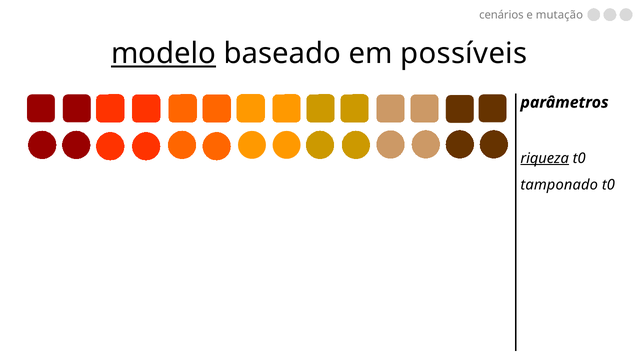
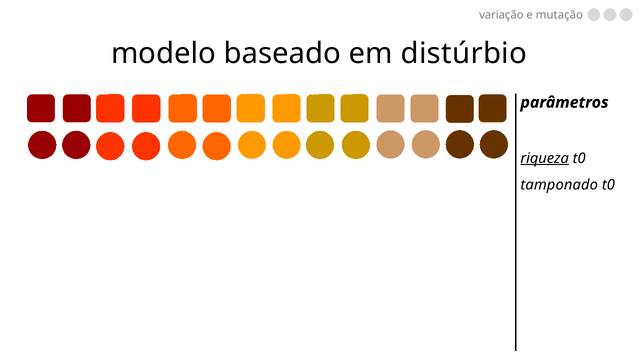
cenários: cenários -> variação
modelo underline: present -> none
possíveis: possíveis -> distúrbio
